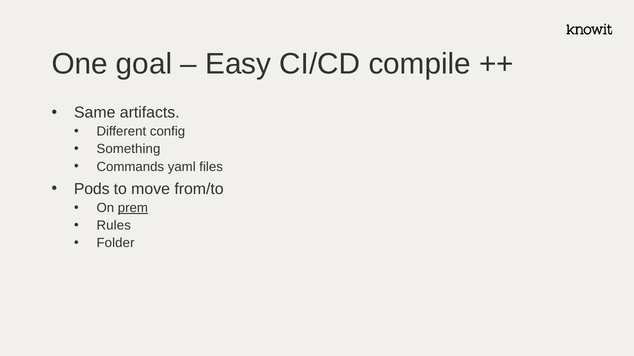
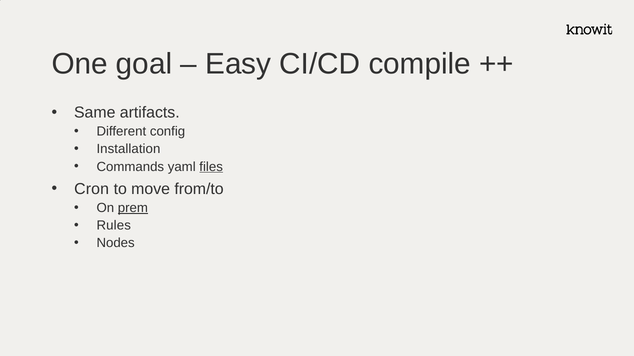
Something: Something -> Installation
files underline: none -> present
Pods: Pods -> Cron
Folder: Folder -> Nodes
